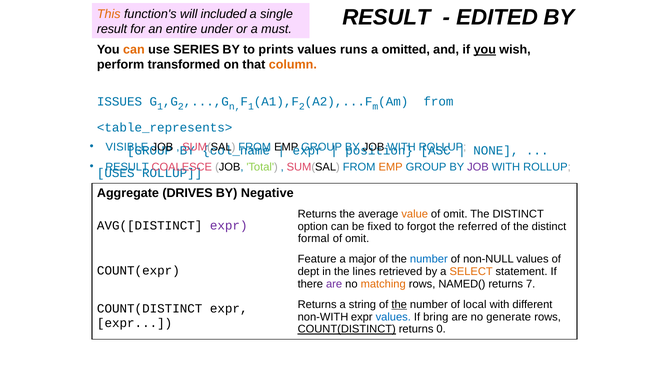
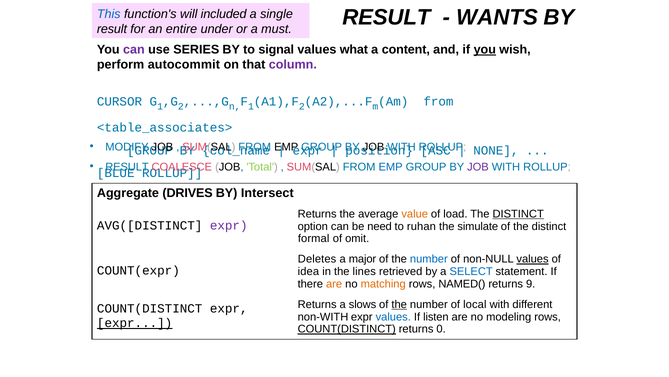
EDITED: EDITED -> WANTS
This colour: orange -> blue
can at (134, 49) colour: orange -> purple
prints: prints -> signal
runs: runs -> what
omitted: omitted -> content
transformed: transformed -> autocommit
column colour: orange -> purple
ISSUES: ISSUES -> CURSOR
<table_represents>: <table_represents> -> <table_associates>
VISIBLE: VISIBLE -> MODIFY
EMP at (391, 167) colour: orange -> blue
USES: USES -> BLUE
Negative: Negative -> Intersect
omit at (455, 214): omit -> load
DISTINCT at (518, 214) underline: none -> present
fixed: fixed -> need
forgot: forgot -> ruhan
referred: referred -> simulate
Feature: Feature -> Deletes
values at (533, 259) underline: none -> present
dept: dept -> idea
SELECT colour: orange -> blue
are at (334, 284) colour: purple -> orange
7: 7 -> 9
string: string -> slows
bring: bring -> listen
generate: generate -> modeling
expr at (135, 322) underline: none -> present
